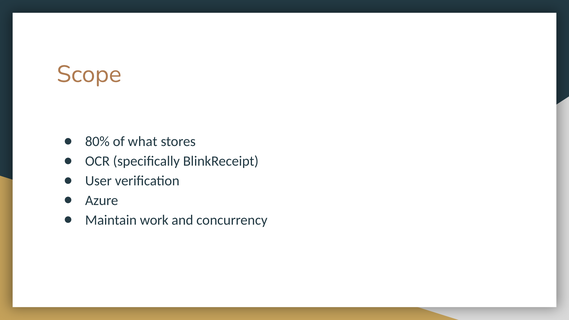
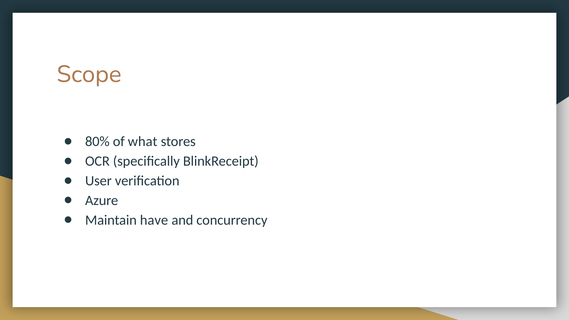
work: work -> have
